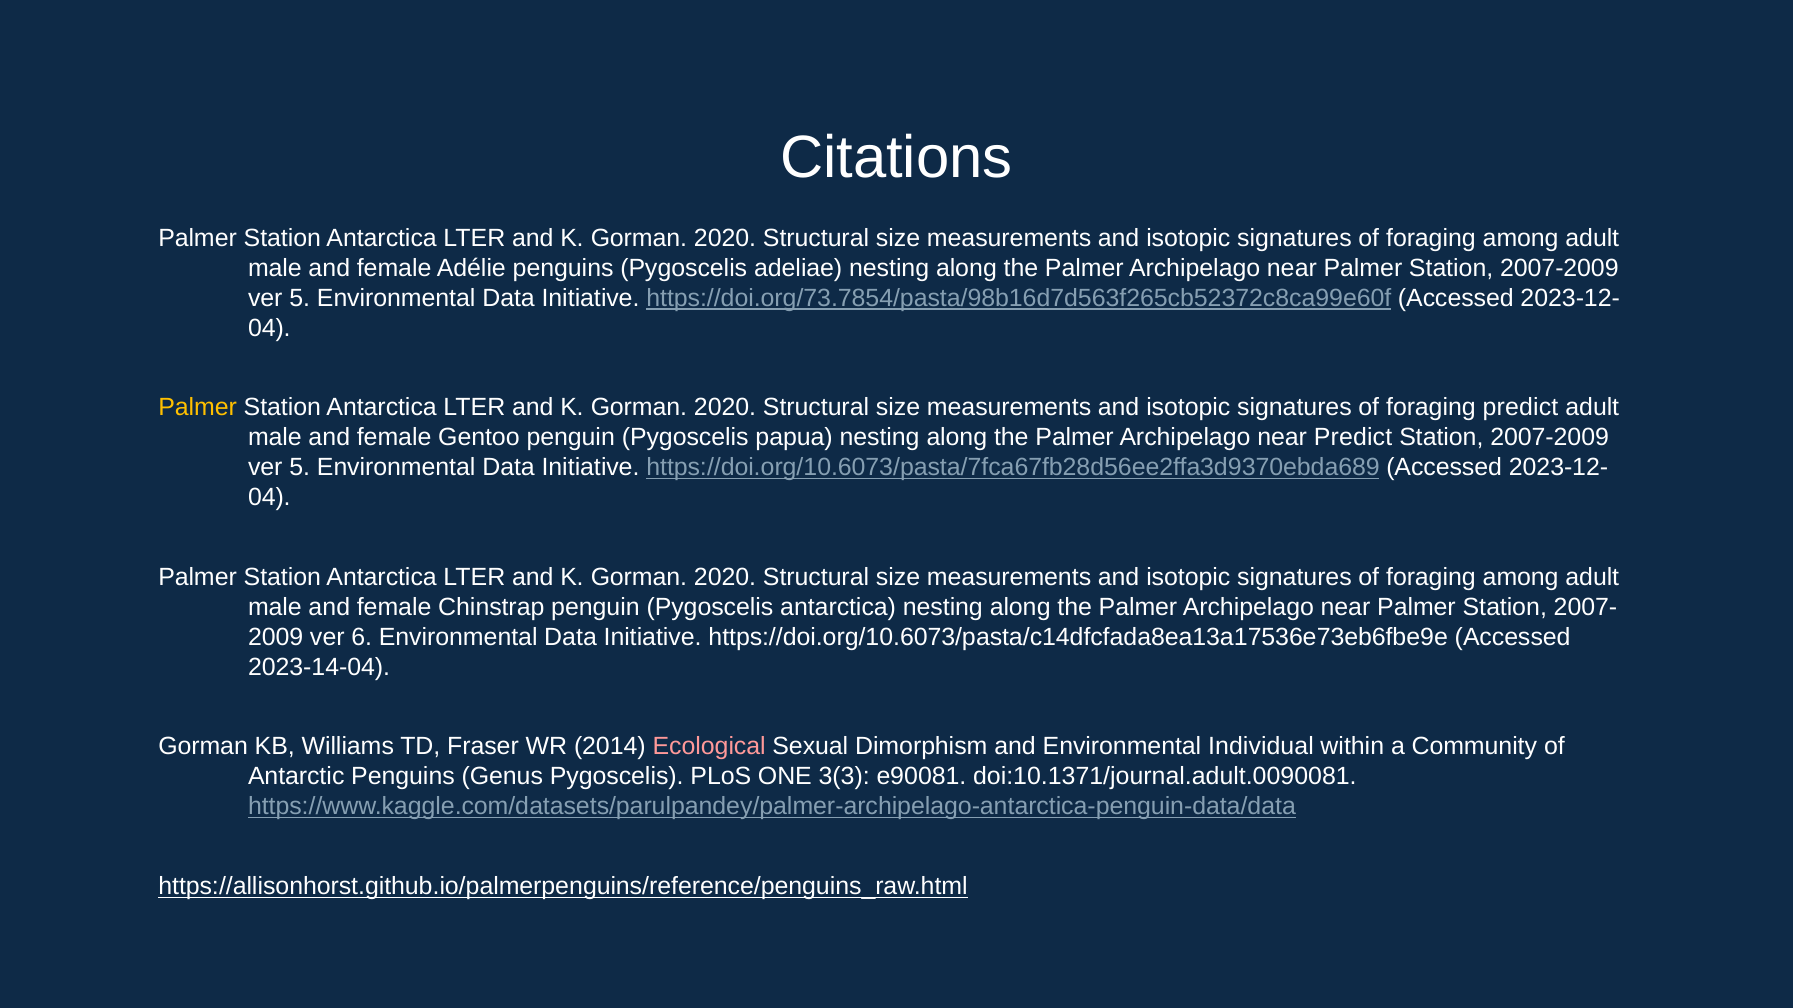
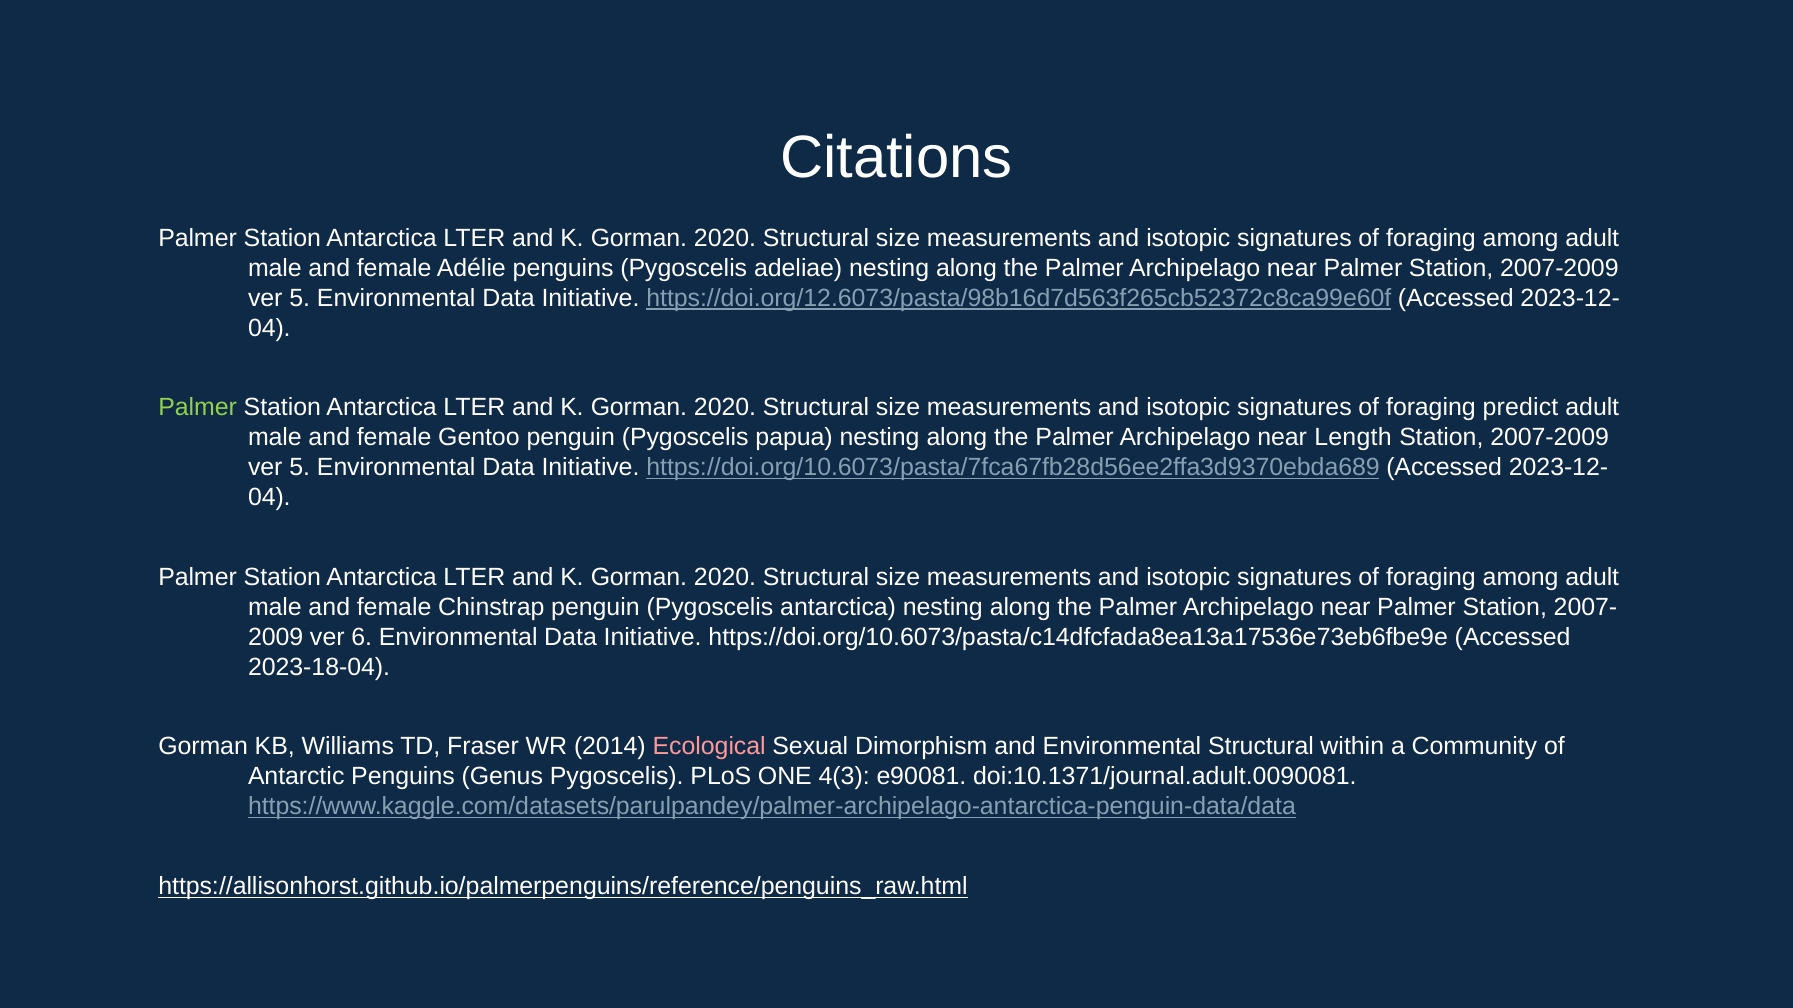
https://doi.org/73.7854/pasta/98b16d7d563f265cb52372c8ca99e60f: https://doi.org/73.7854/pasta/98b16d7d563f265cb52372c8ca99e60f -> https://doi.org/12.6073/pasta/98b16d7d563f265cb52372c8ca99e60f
Palmer at (198, 408) colour: yellow -> light green
near Predict: Predict -> Length
2023-14-04: 2023-14-04 -> 2023-18-04
Environmental Individual: Individual -> Structural
3(3: 3(3 -> 4(3
